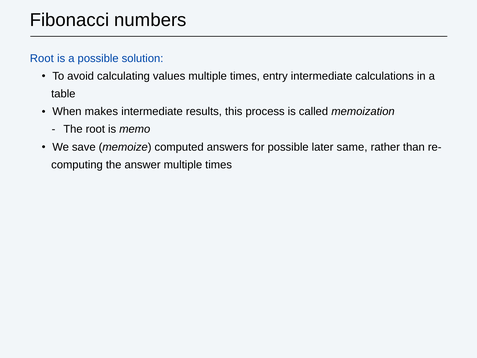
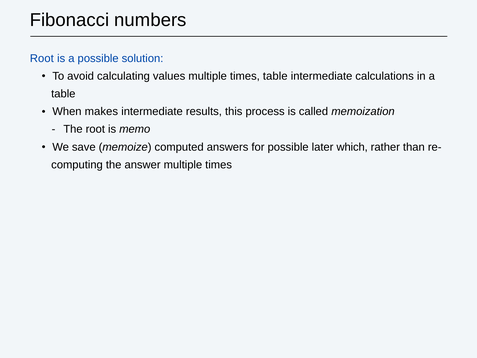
times entry: entry -> table
same: same -> which
